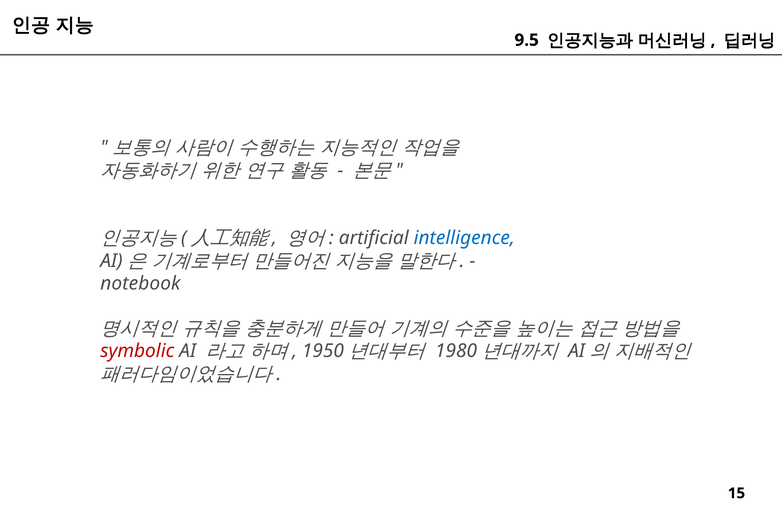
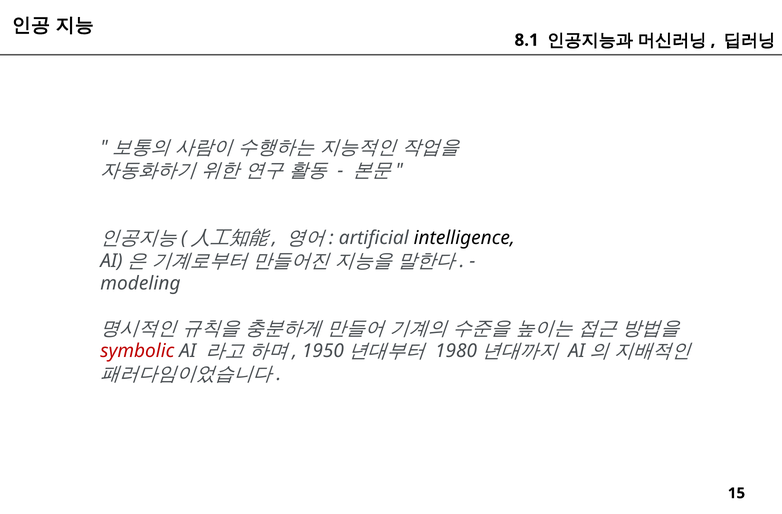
9.5: 9.5 -> 8.1
intelligence colour: blue -> black
notebook: notebook -> modeling
